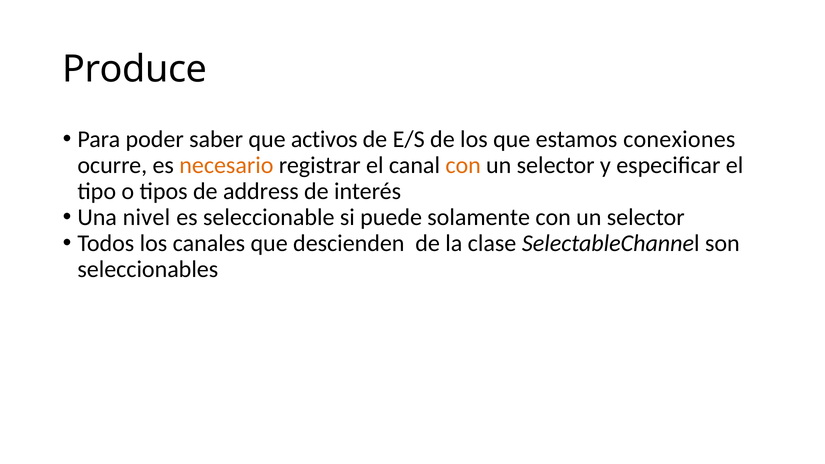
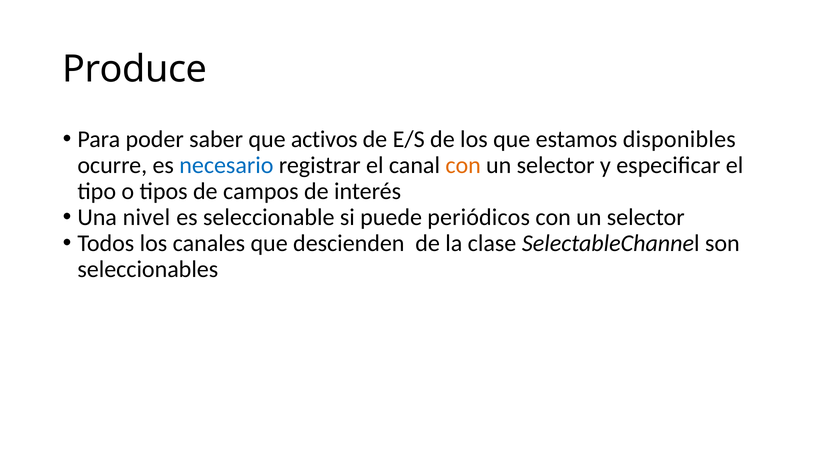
conexiones: conexiones -> disponibles
necesario colour: orange -> blue
address: address -> campos
solamente: solamente -> periódicos
